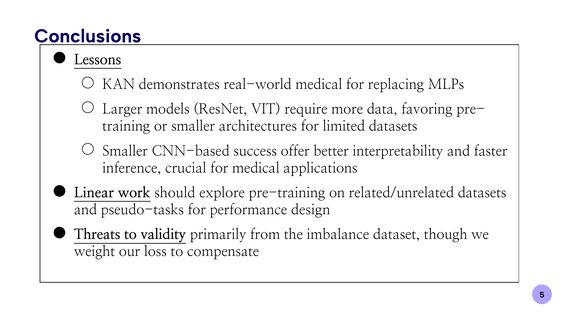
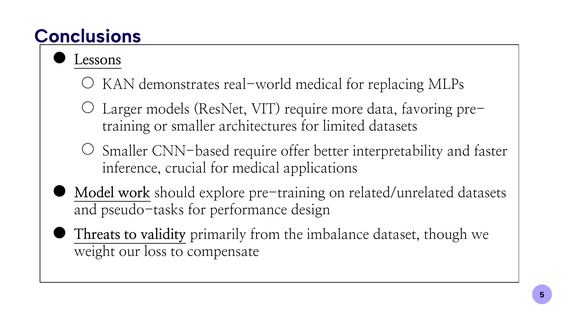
CNN-based success: success -> require
Linear: Linear -> Model
